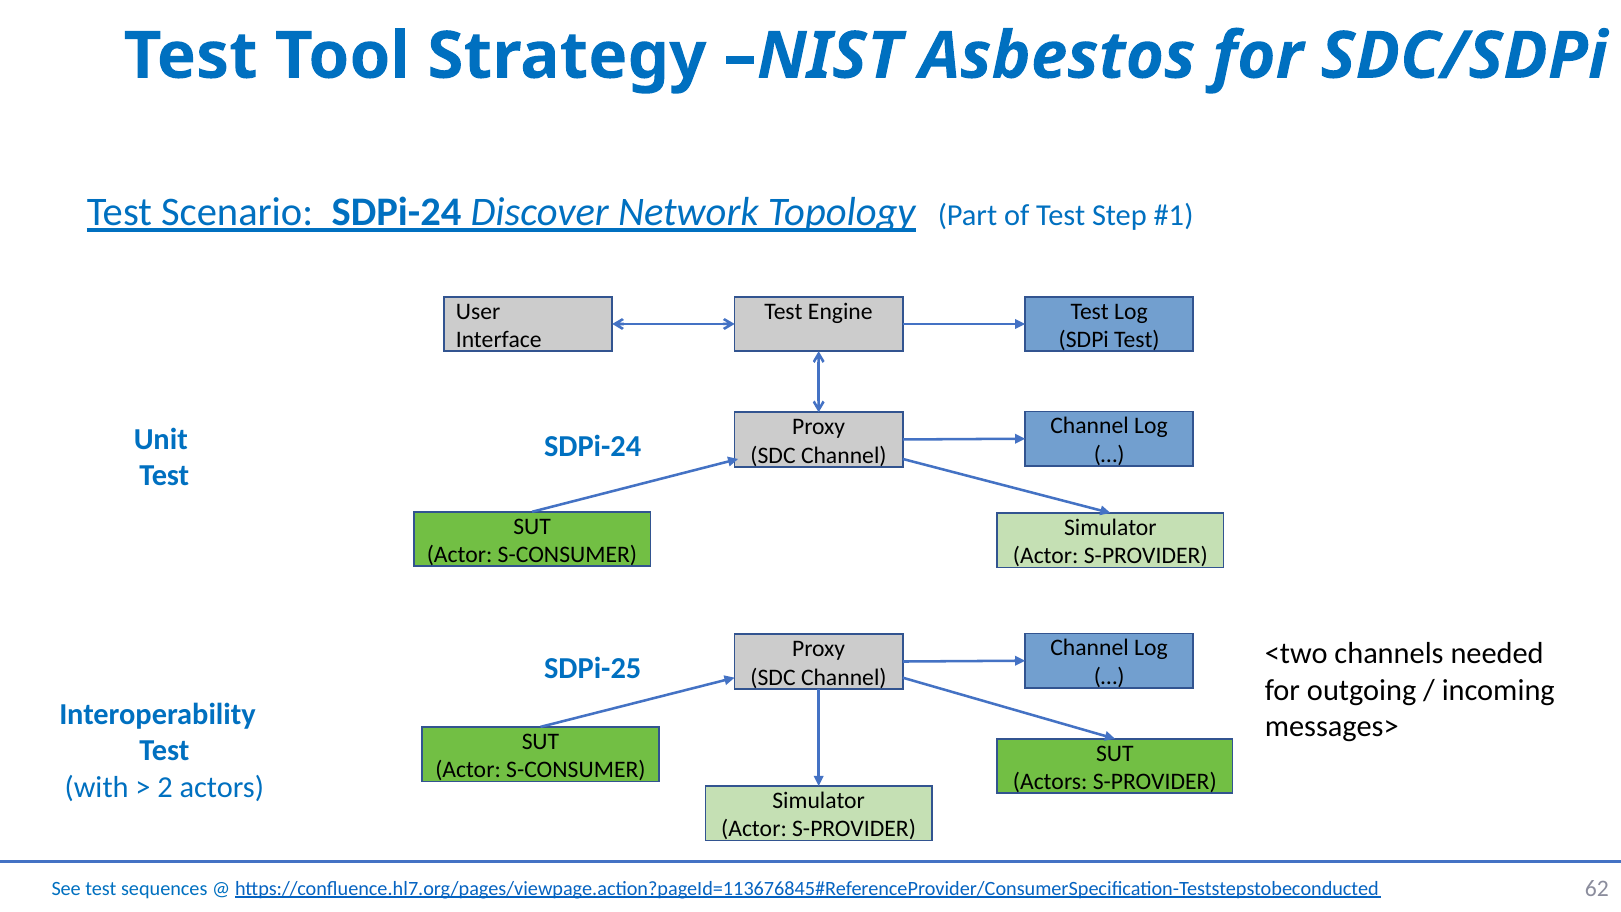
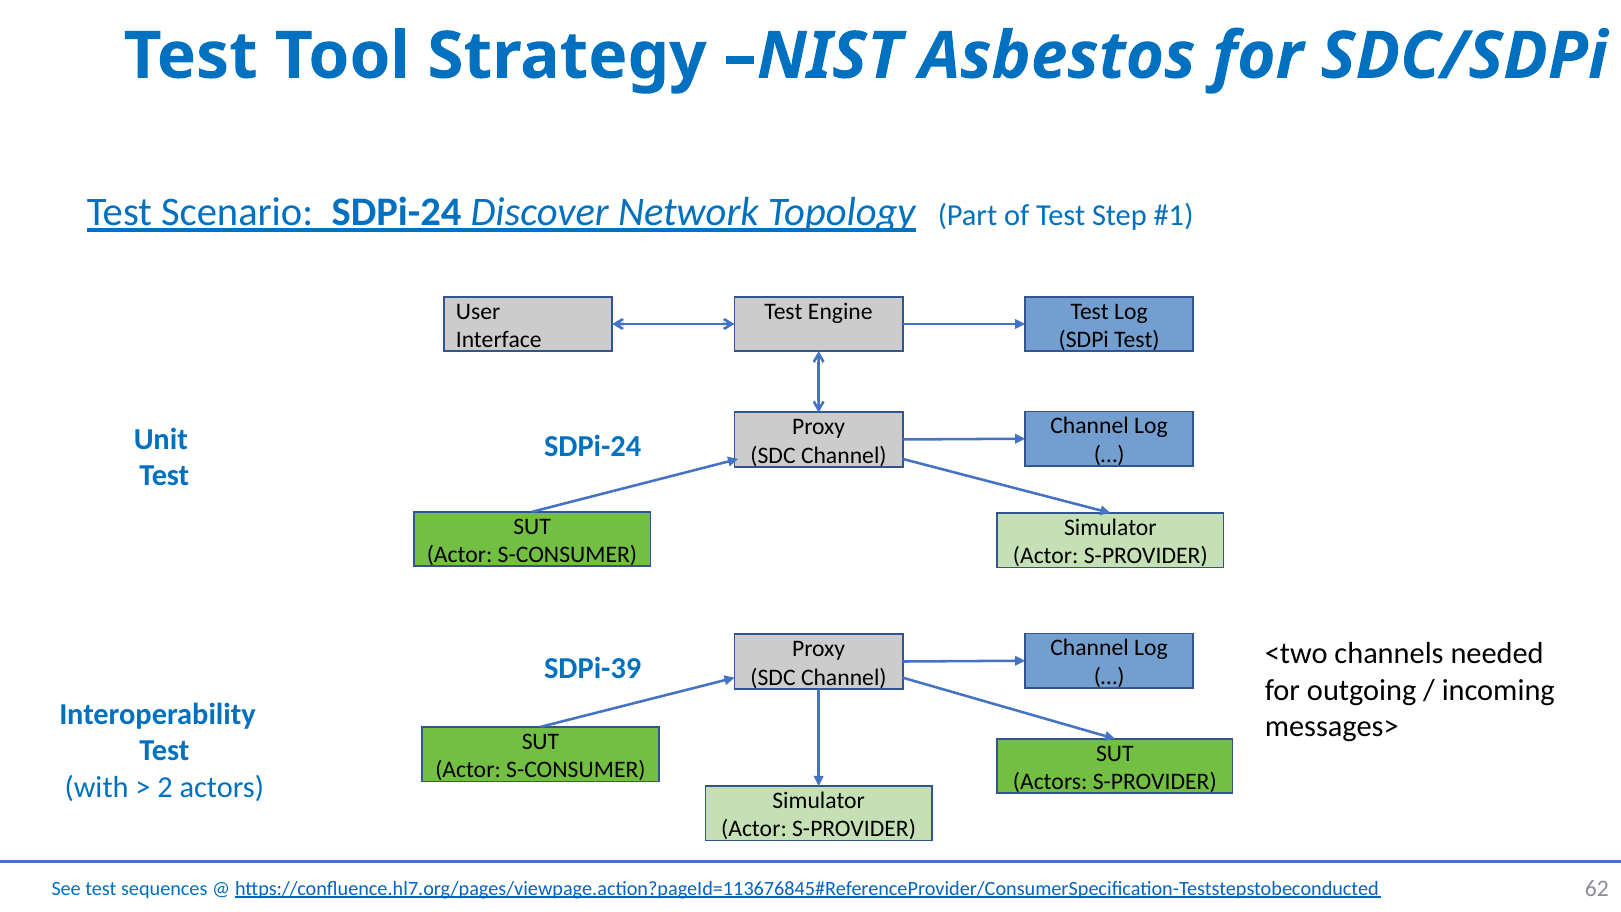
SDPi-25: SDPi-25 -> SDPi-39
